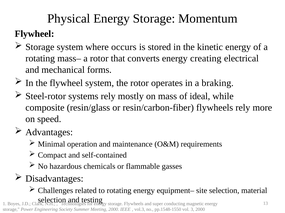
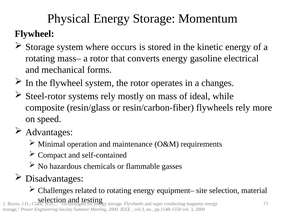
creating: creating -> gasoline
braking: braking -> changes
